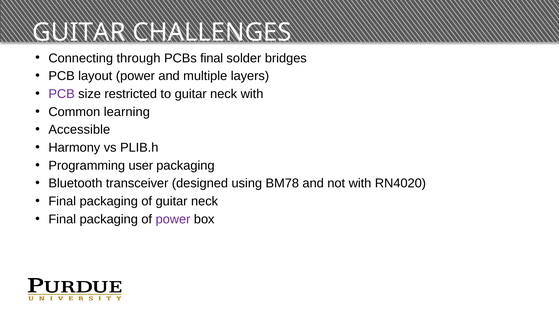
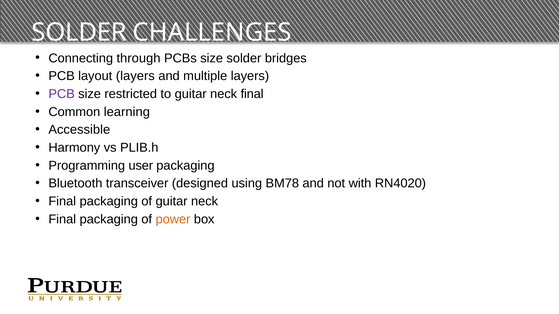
GUITAR at (79, 32): GUITAR -> SOLDER
PCBs final: final -> size
layout power: power -> layers
neck with: with -> final
power at (173, 220) colour: purple -> orange
